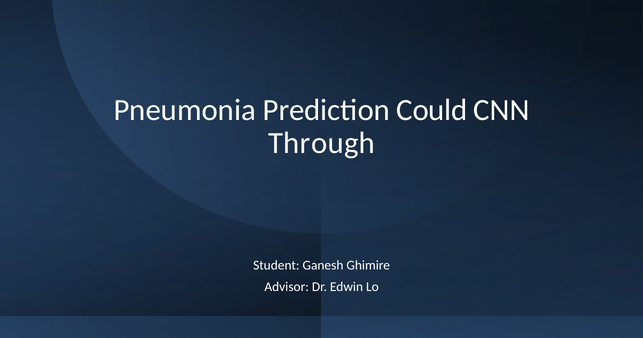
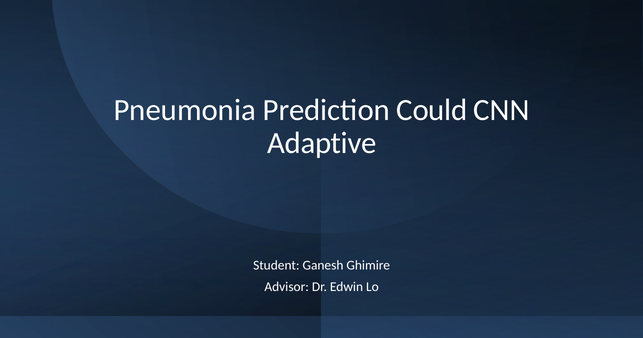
Through: Through -> Adaptive
